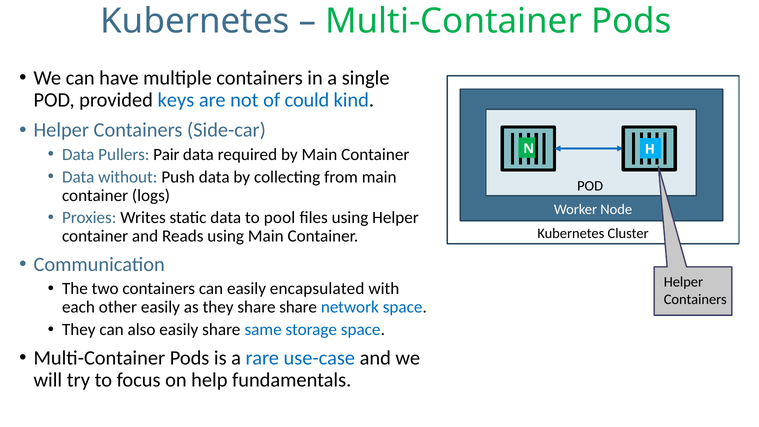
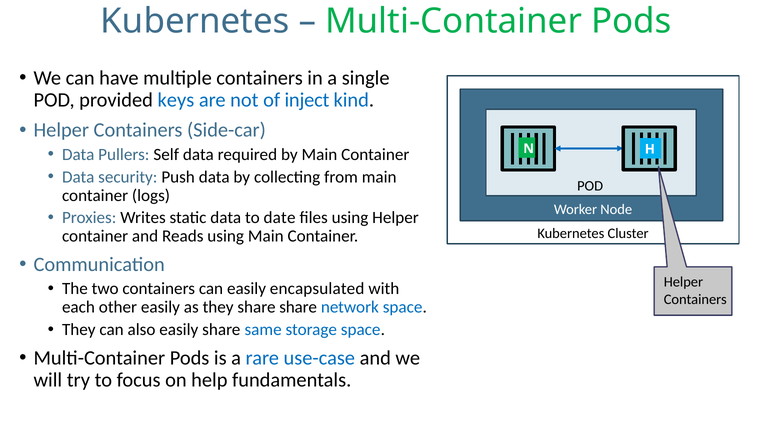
could: could -> inject
Pair: Pair -> Self
without: without -> security
pool: pool -> date
